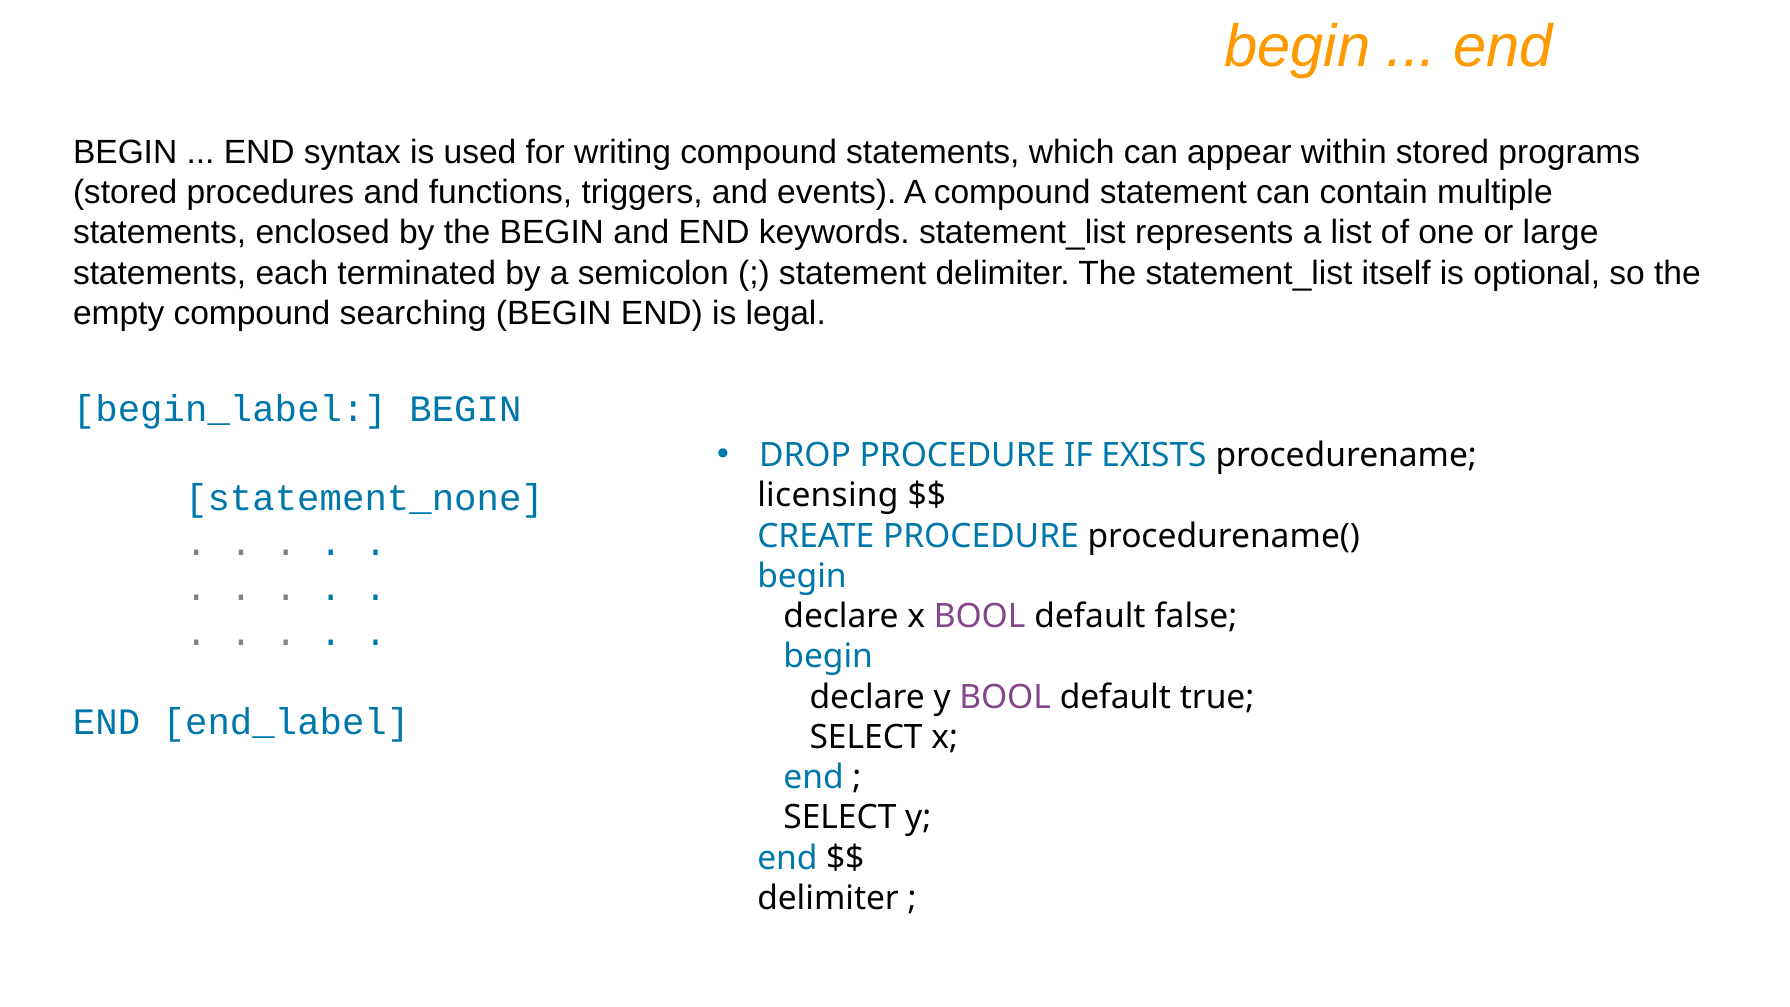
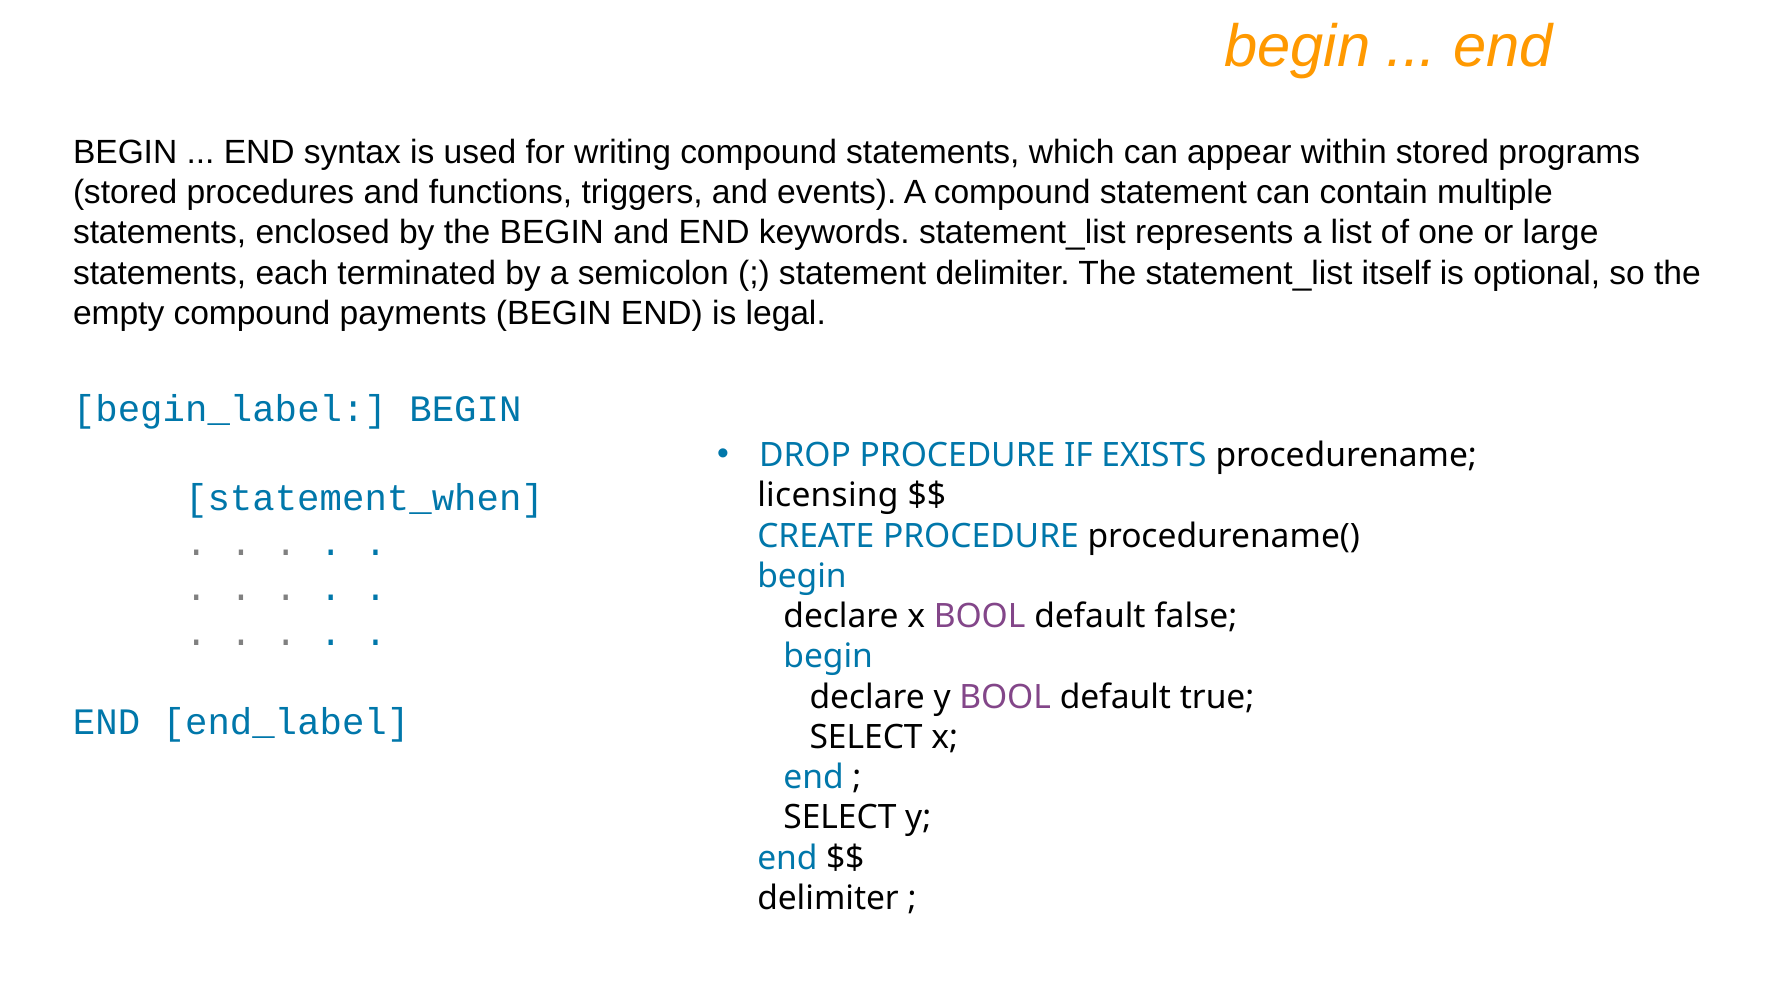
searching: searching -> payments
statement_none: statement_none -> statement_when
